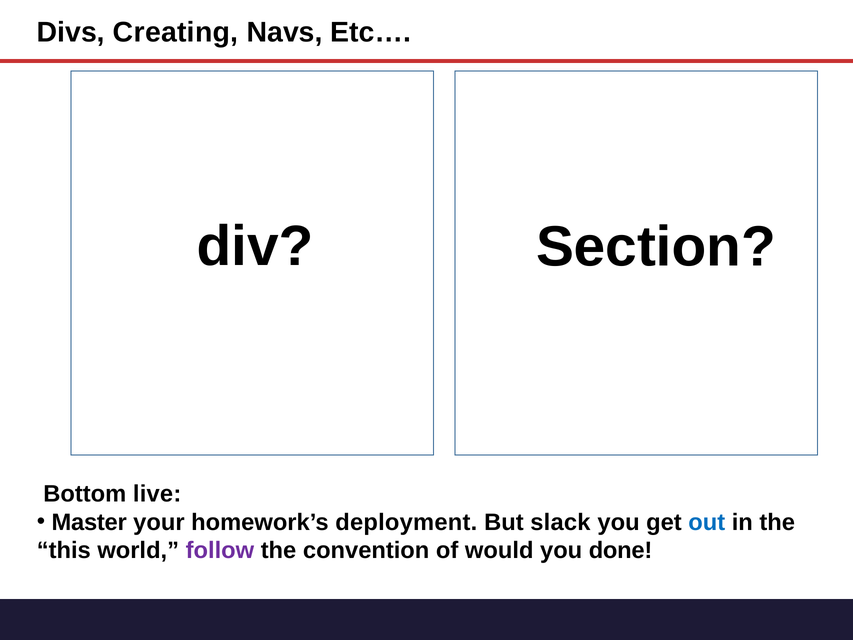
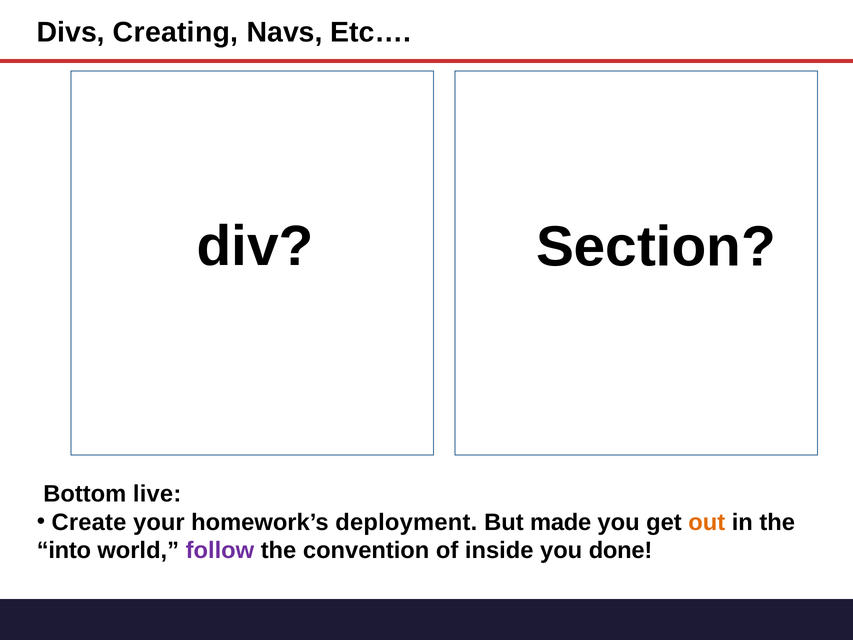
Master: Master -> Create
slack: slack -> made
out colour: blue -> orange
this: this -> into
would: would -> inside
